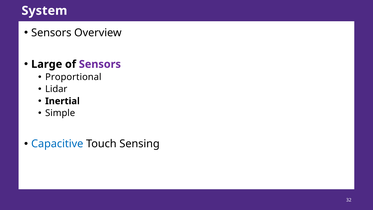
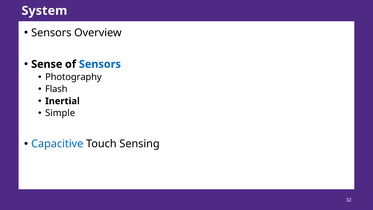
Large: Large -> Sense
Sensors at (100, 64) colour: purple -> blue
Proportional: Proportional -> Photography
Lidar: Lidar -> Flash
